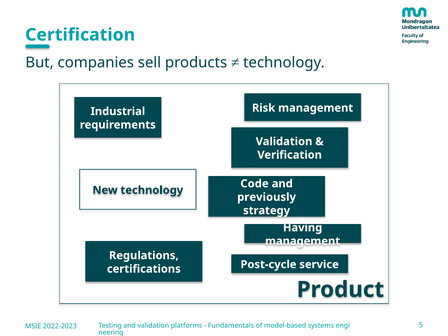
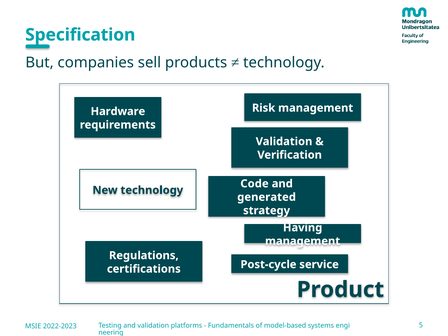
Certification: Certification -> Specification
Industrial: Industrial -> Hardware
previously: previously -> generated
